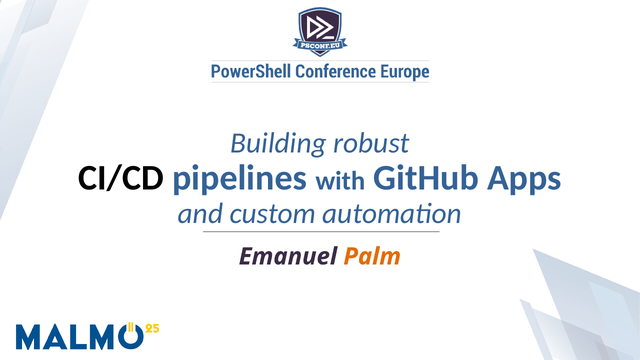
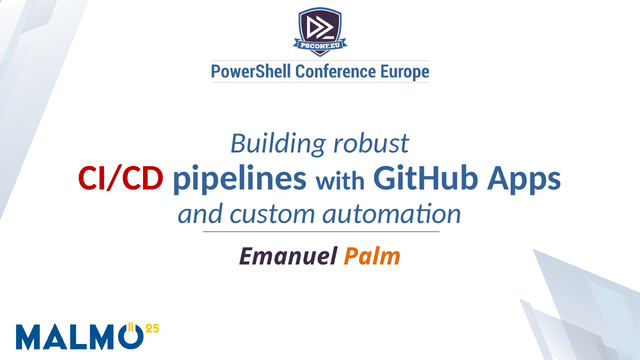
CI/CD colour: black -> red
